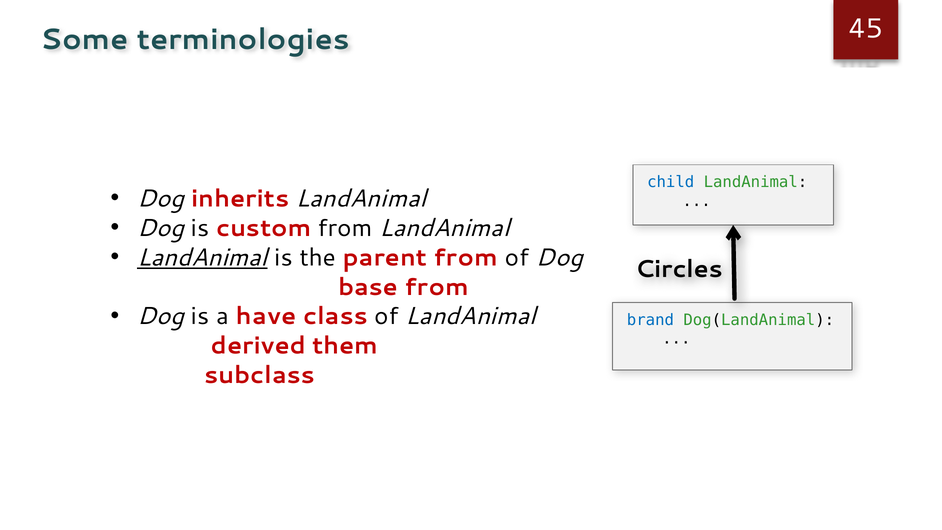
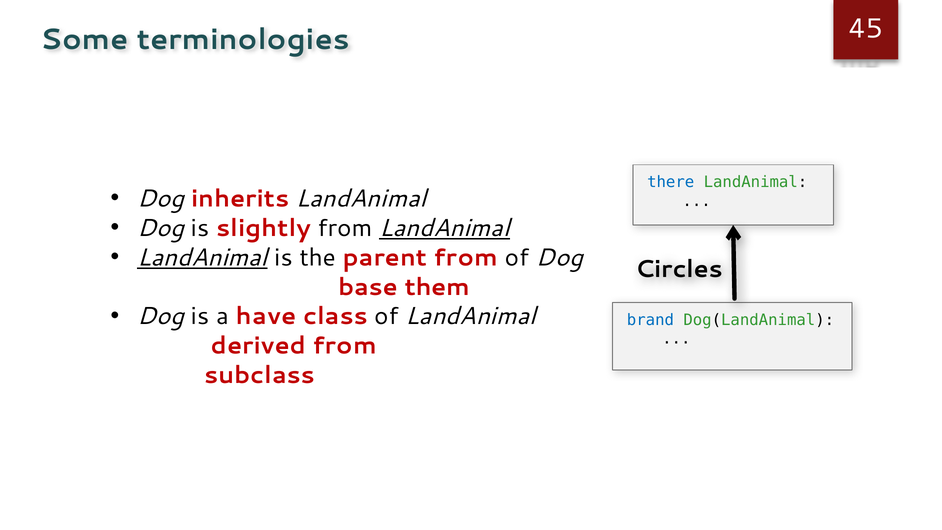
child: child -> there
custom: custom -> slightly
LandAnimal at (444, 228) underline: none -> present
base from: from -> them
derived them: them -> from
